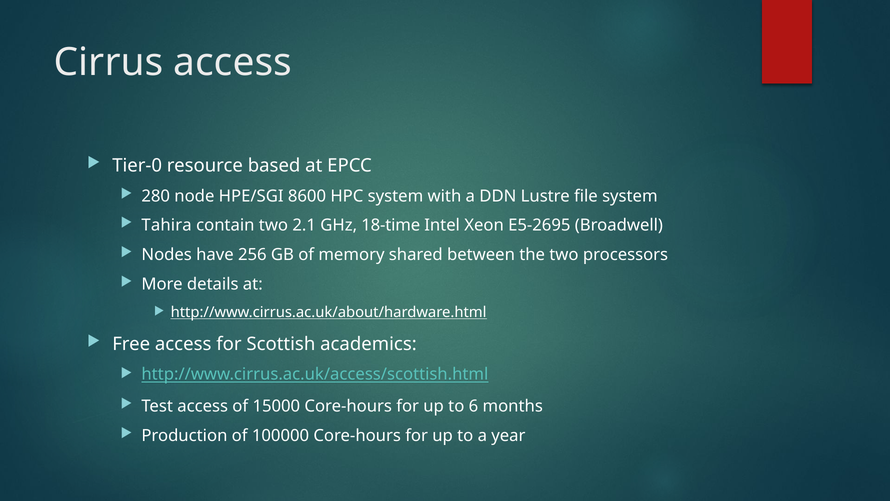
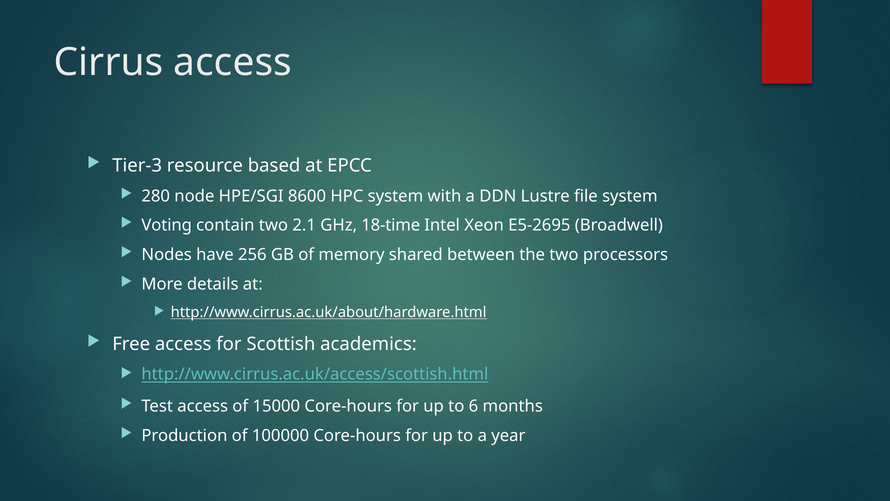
Tier-0: Tier-0 -> Tier-3
Tahira: Tahira -> Voting
